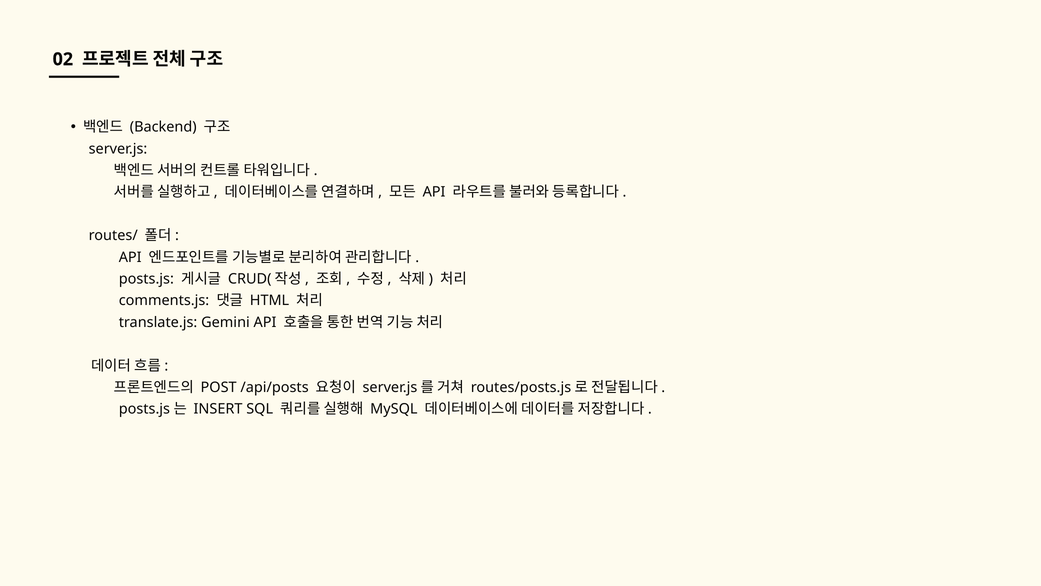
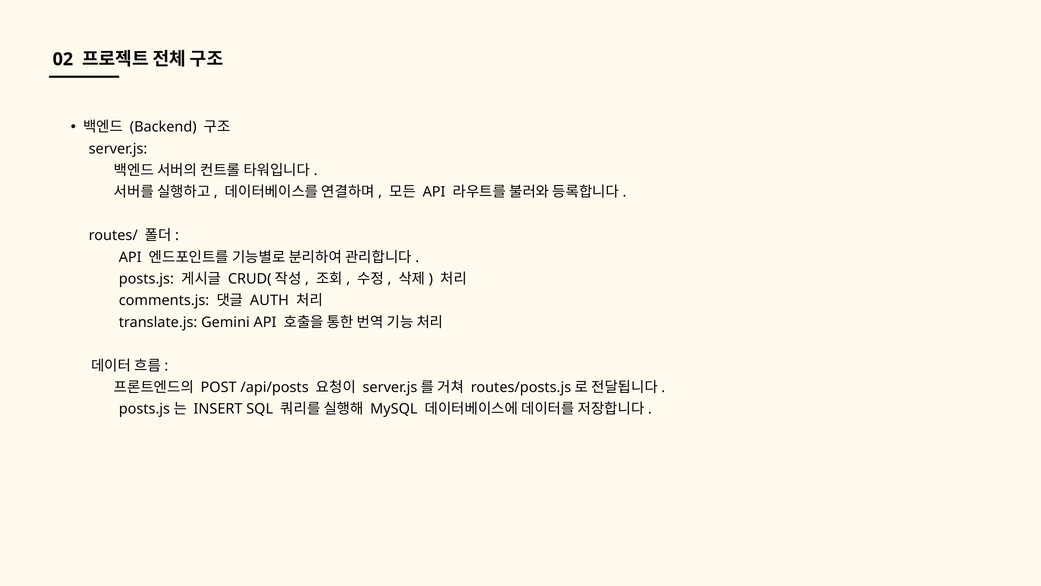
HTML: HTML -> AUTH
